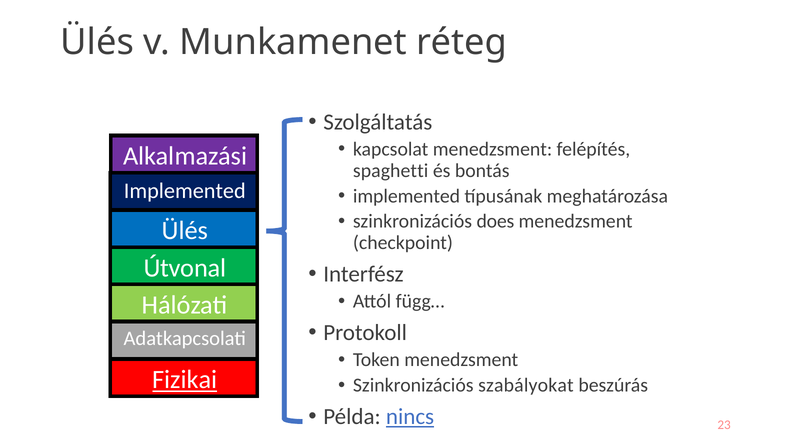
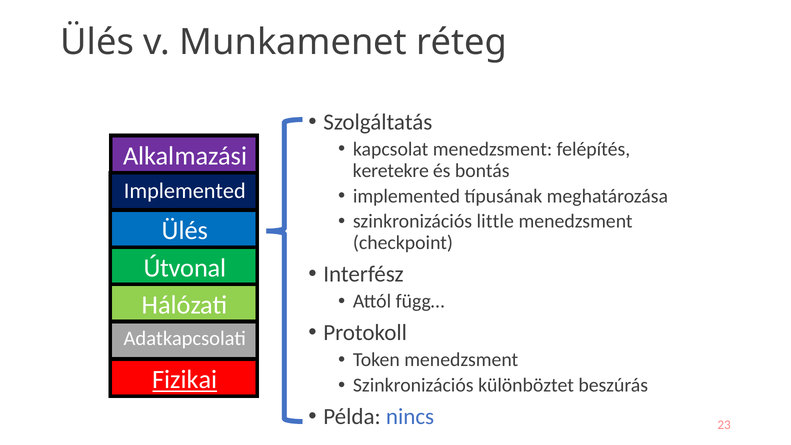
spaghetti: spaghetti -> keretekre
does: does -> little
szabályokat: szabályokat -> különböztet
nincs underline: present -> none
